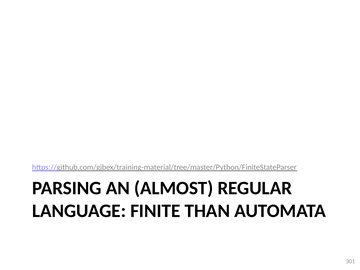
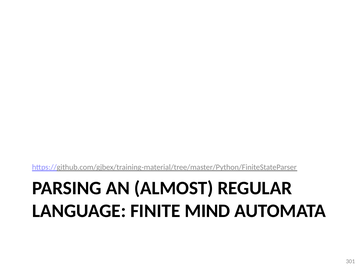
THAN: THAN -> MIND
